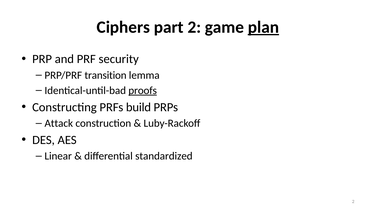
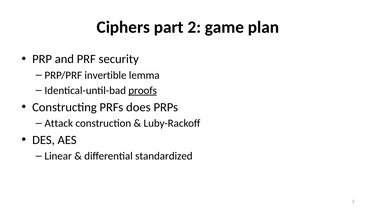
plan underline: present -> none
transition: transition -> invertible
build: build -> does
